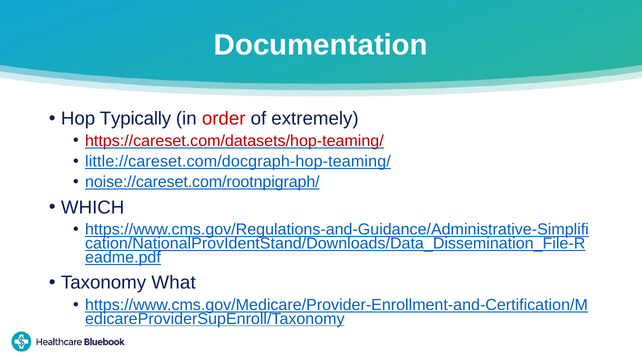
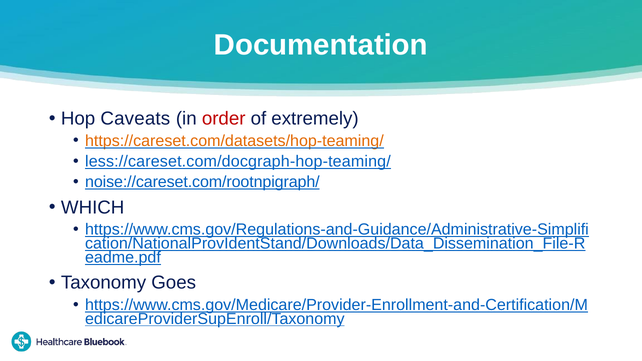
Typically: Typically -> Caveats
https://careset.com/datasets/hop-teaming/ colour: red -> orange
little://careset.com/docgraph-hop-teaming/: little://careset.com/docgraph-hop-teaming/ -> less://careset.com/docgraph-hop-teaming/
What: What -> Goes
